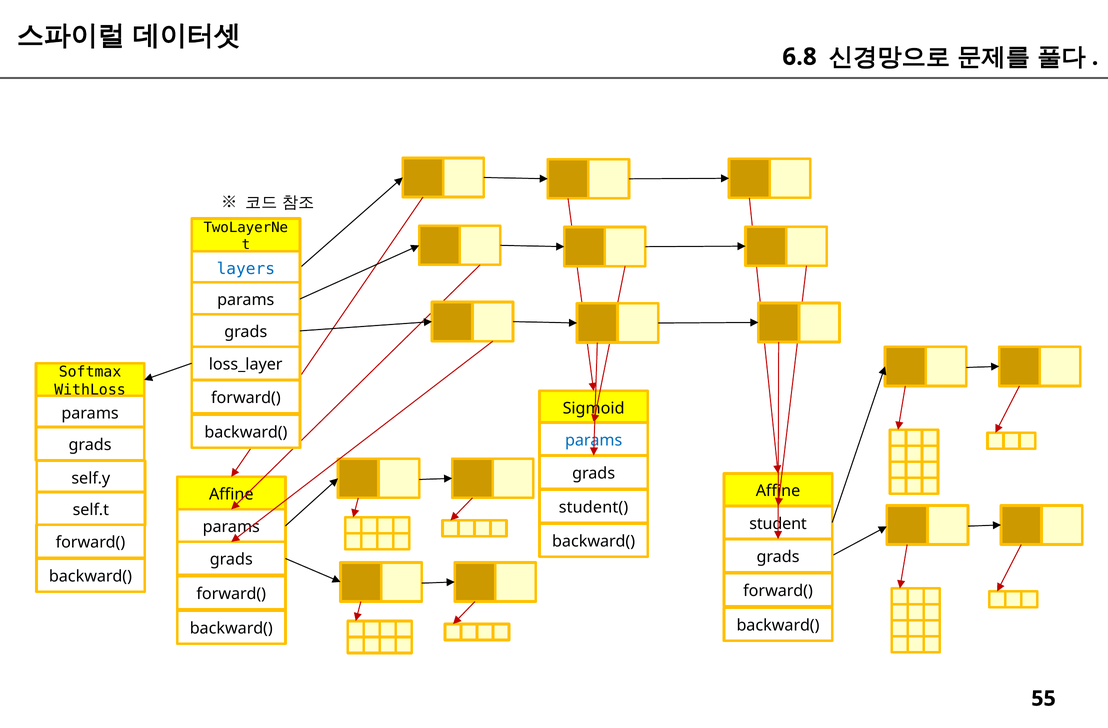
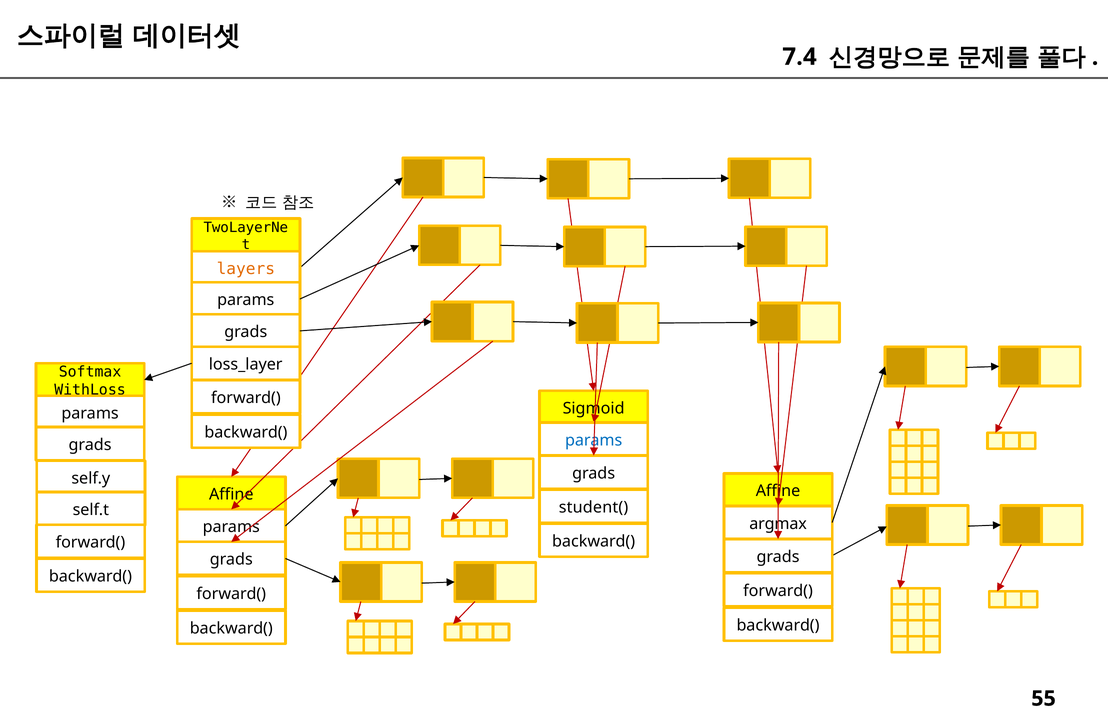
6.8: 6.8 -> 7.4
layers colour: blue -> orange
student: student -> argmax
